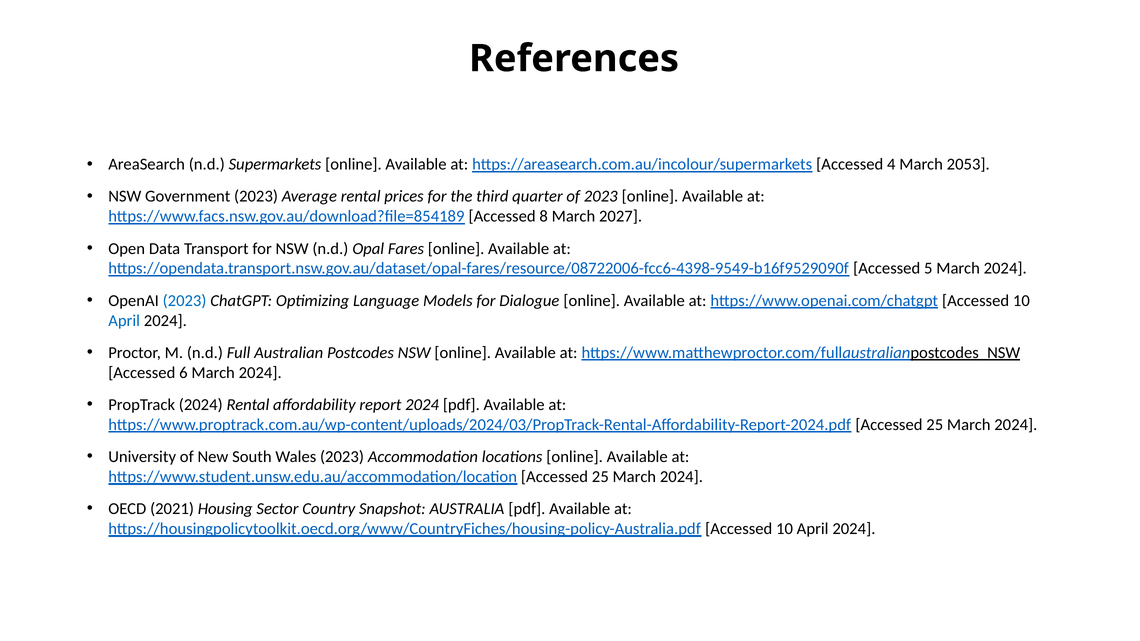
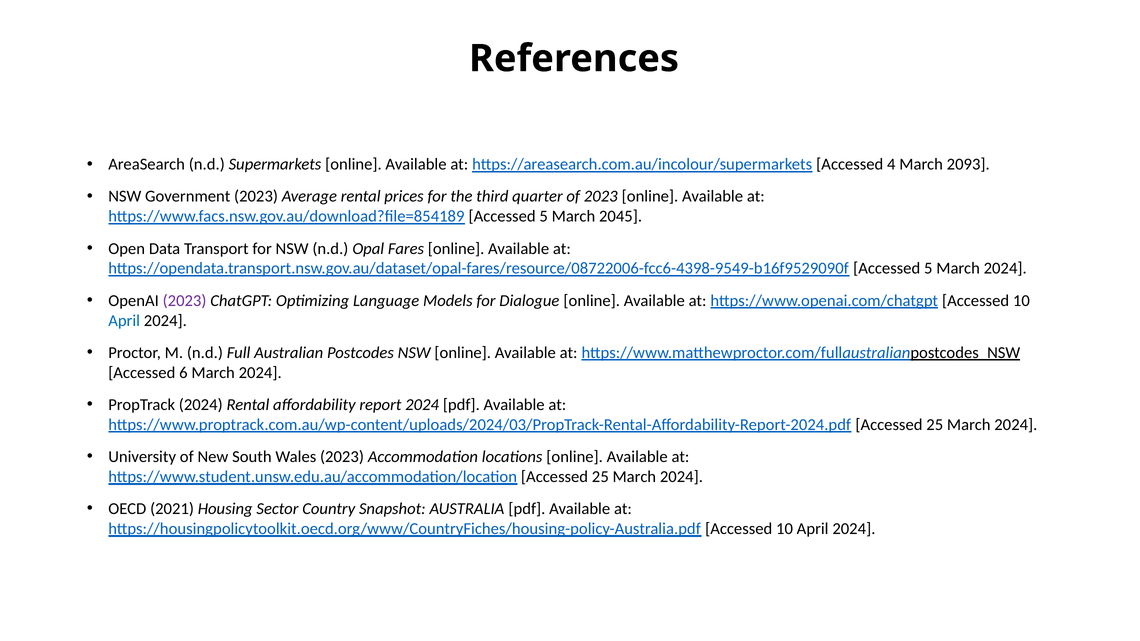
2053: 2053 -> 2093
https://www.facs.nsw.gov.au/download?file=854189 Accessed 8: 8 -> 5
2027: 2027 -> 2045
2023 at (185, 301) colour: blue -> purple
